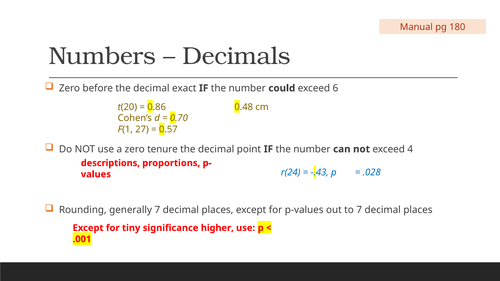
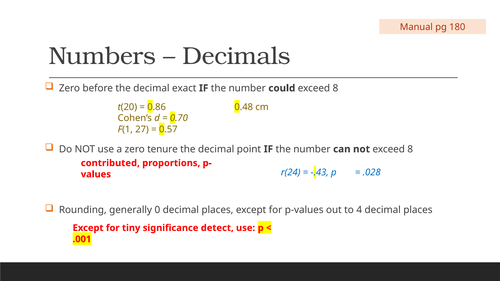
could exceed 6: 6 -> 8
not exceed 4: 4 -> 8
descriptions: descriptions -> contributed
generally 7: 7 -> 0
to 7: 7 -> 4
higher: higher -> detect
